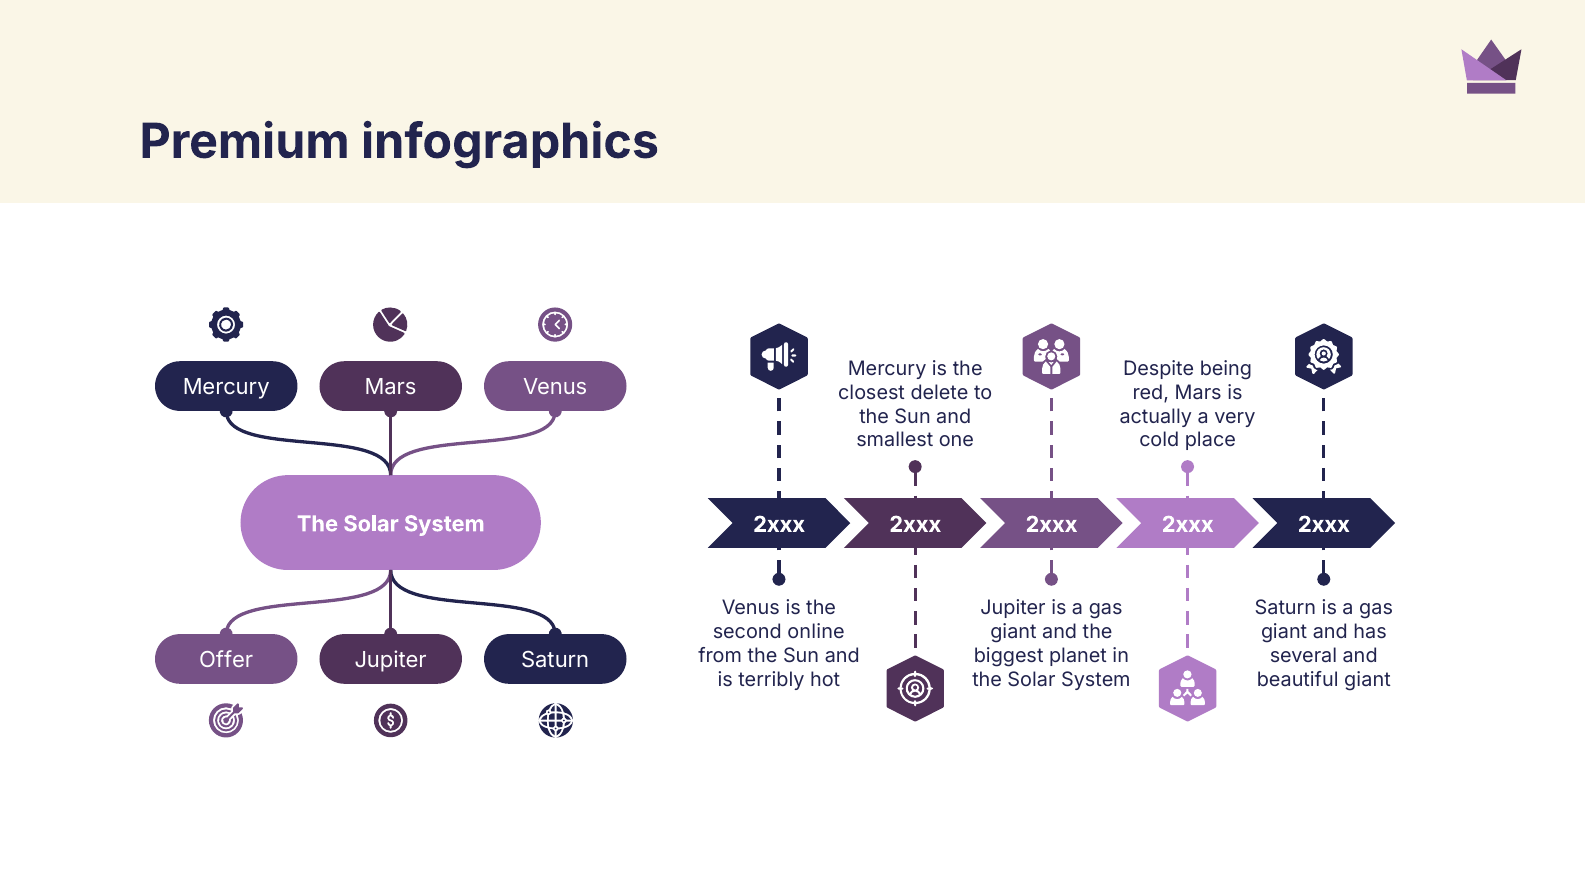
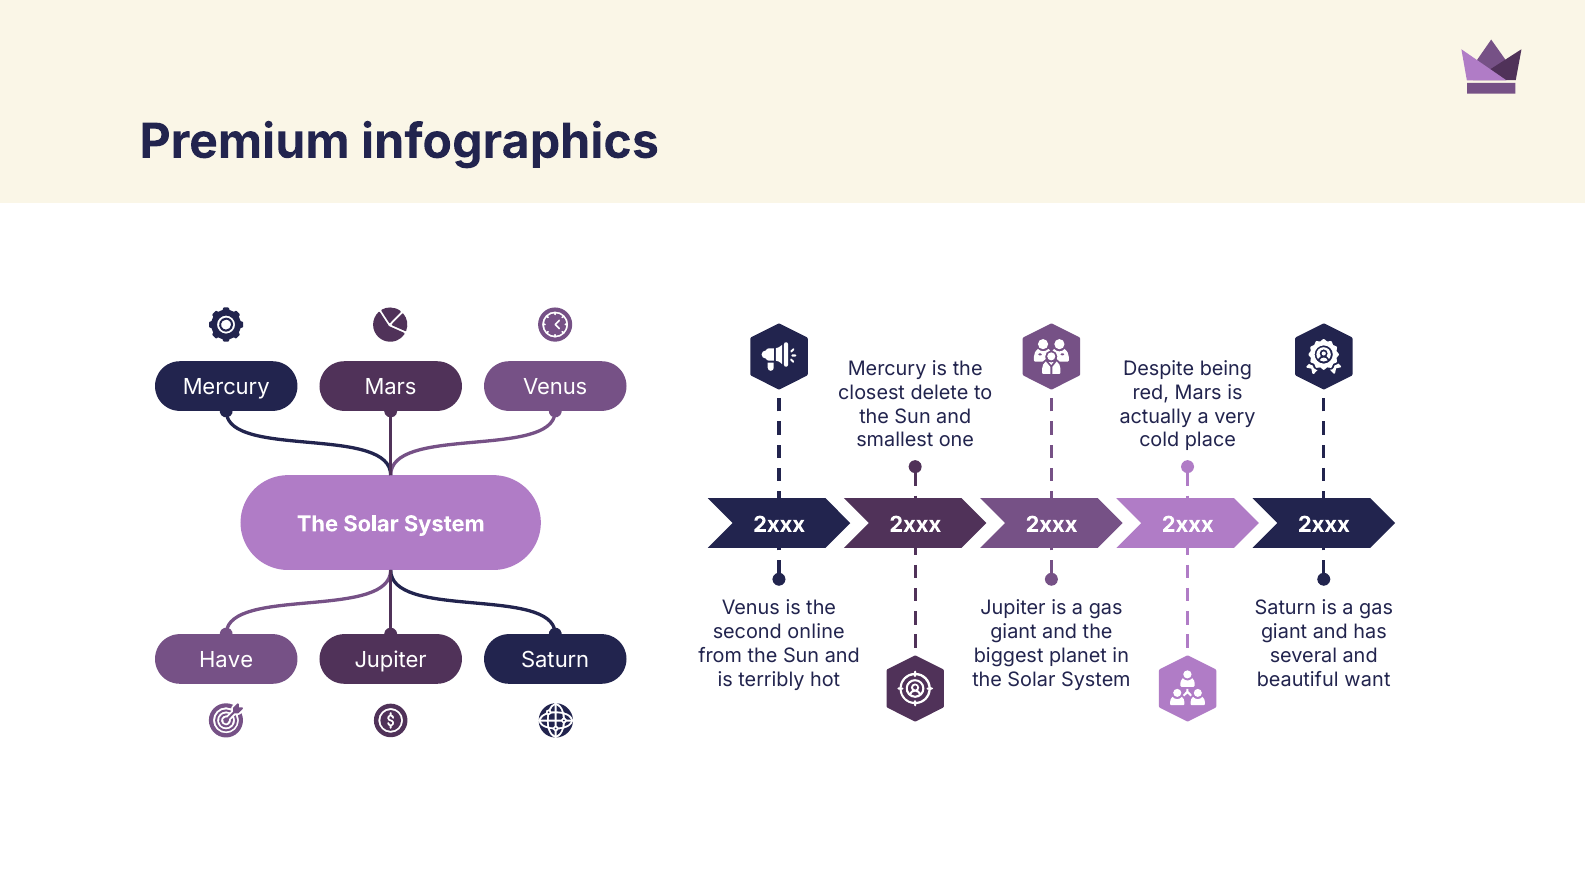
Offer: Offer -> Have
beautiful giant: giant -> want
